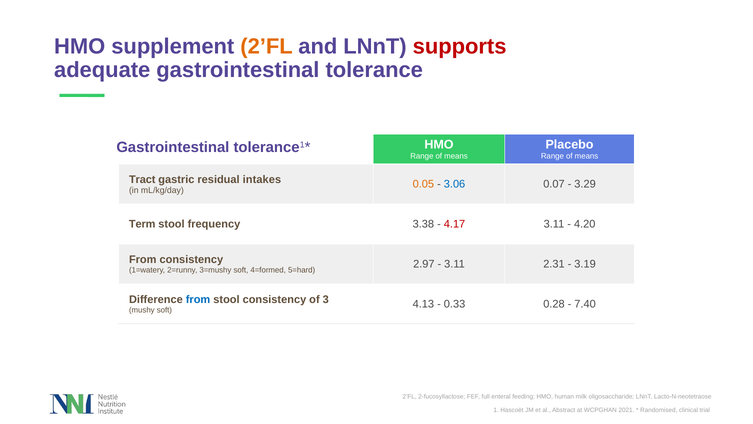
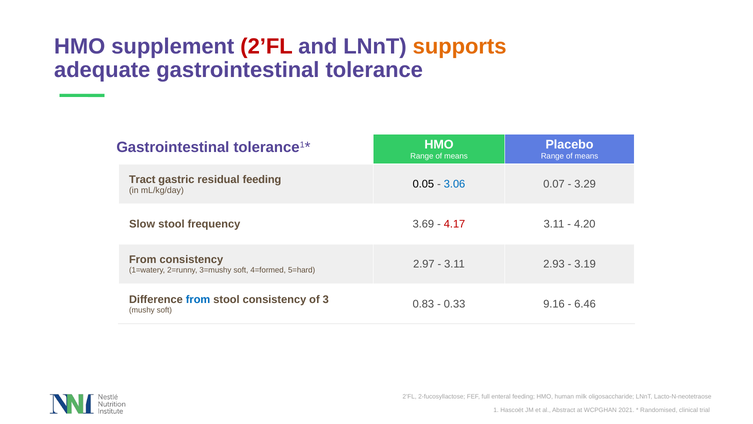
2’FL at (267, 46) colour: orange -> red
supports colour: red -> orange
residual intakes: intakes -> feeding
0.05 colour: orange -> black
Term: Term -> Slow
3.38: 3.38 -> 3.69
2.31: 2.31 -> 2.93
4.13: 4.13 -> 0.83
0.28: 0.28 -> 9.16
7.40: 7.40 -> 6.46
